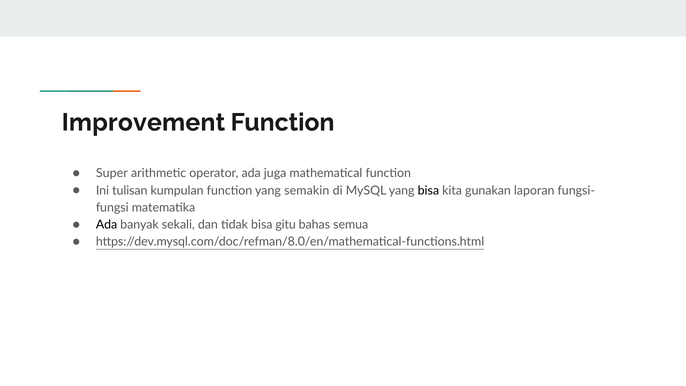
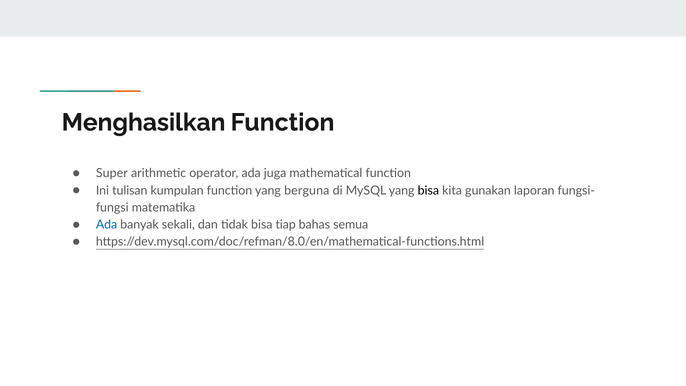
Improvement: Improvement -> Menghasilkan
semakin: semakin -> berguna
Ada at (107, 225) colour: black -> blue
gitu: gitu -> tiap
